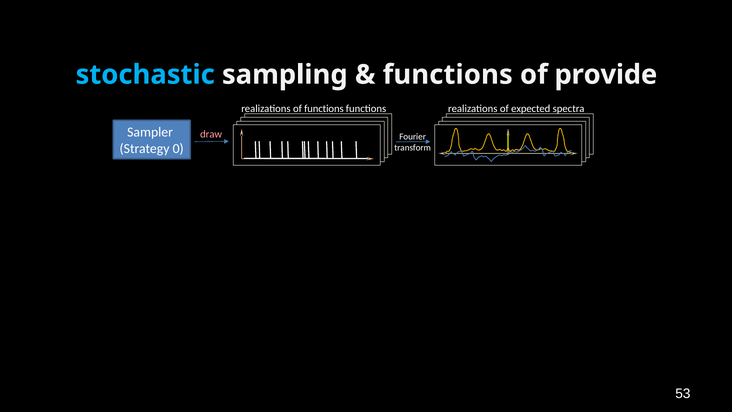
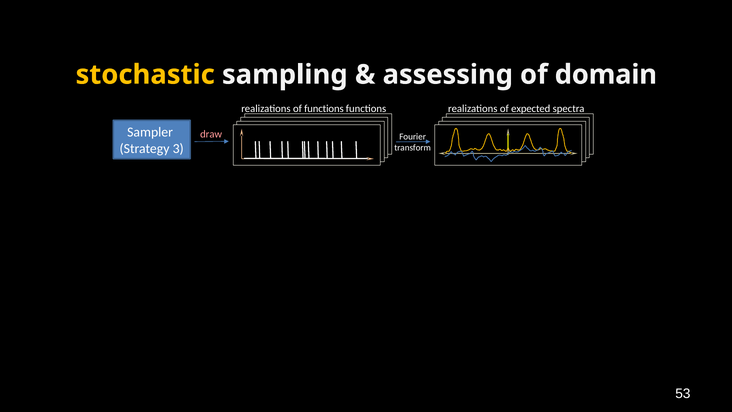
stochastic colour: light blue -> yellow
functions at (448, 75): functions -> assessing
provide: provide -> domain
0: 0 -> 3
